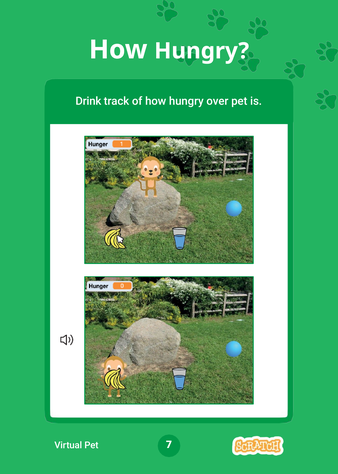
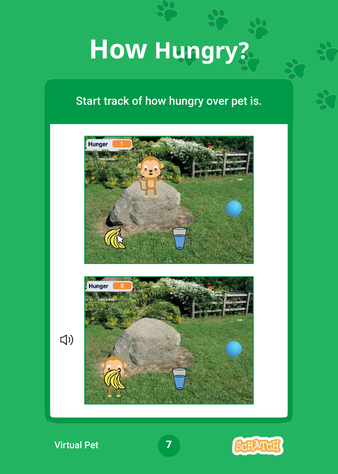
Drink: Drink -> Start
